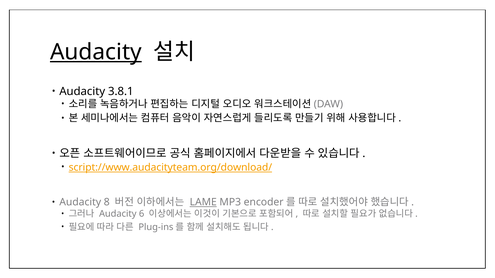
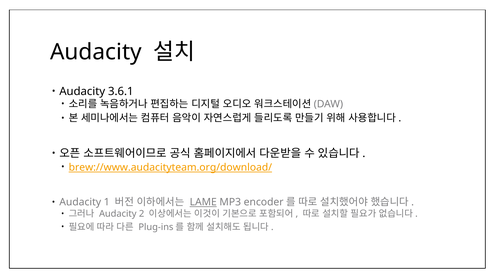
Audacity at (96, 52) underline: present -> none
3.8.1: 3.8.1 -> 3.6.1
script://www.audacityteam.org/download/: script://www.audacityteam.org/download/ -> brew://www.audacityteam.org/download/
8: 8 -> 1
6: 6 -> 2
